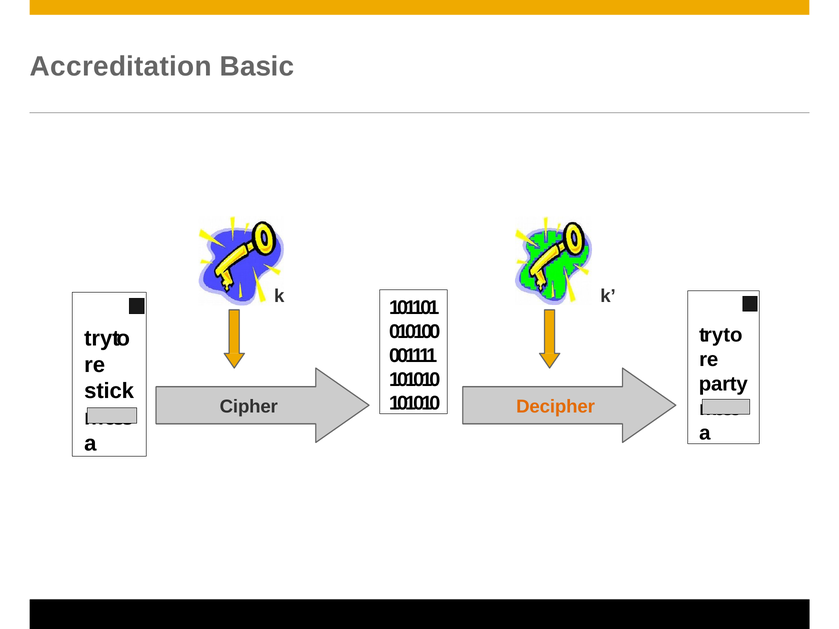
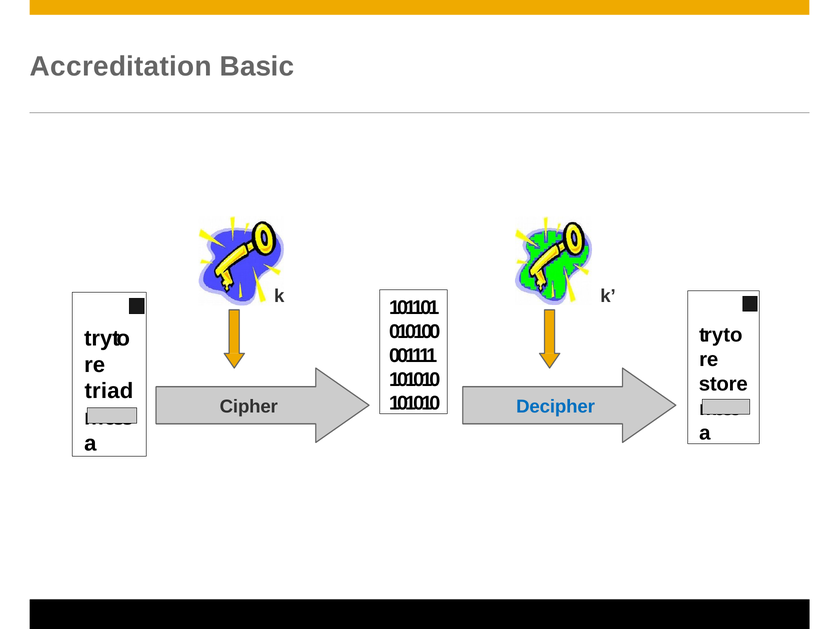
party: party -> store
stick: stick -> triad
Decipher colour: orange -> blue
